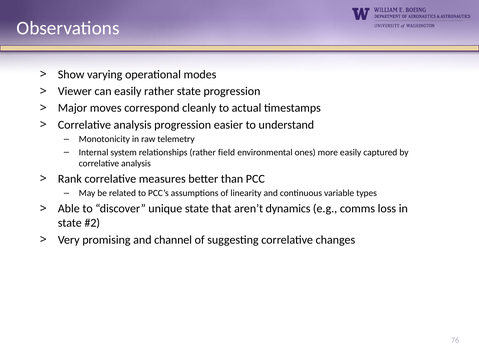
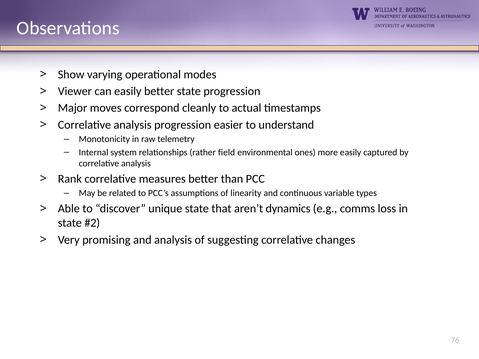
easily rather: rather -> better
and channel: channel -> analysis
